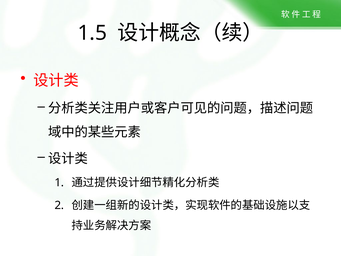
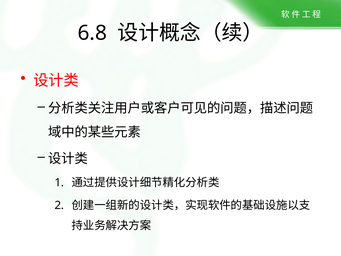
1.5: 1.5 -> 6.8
